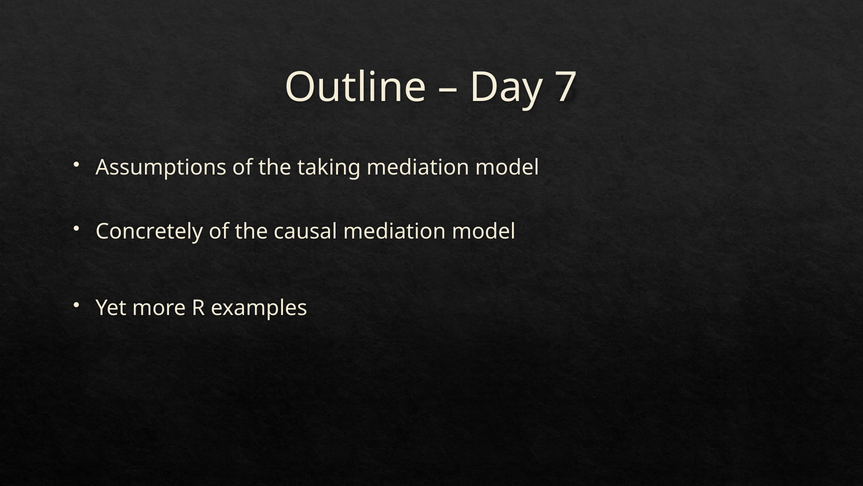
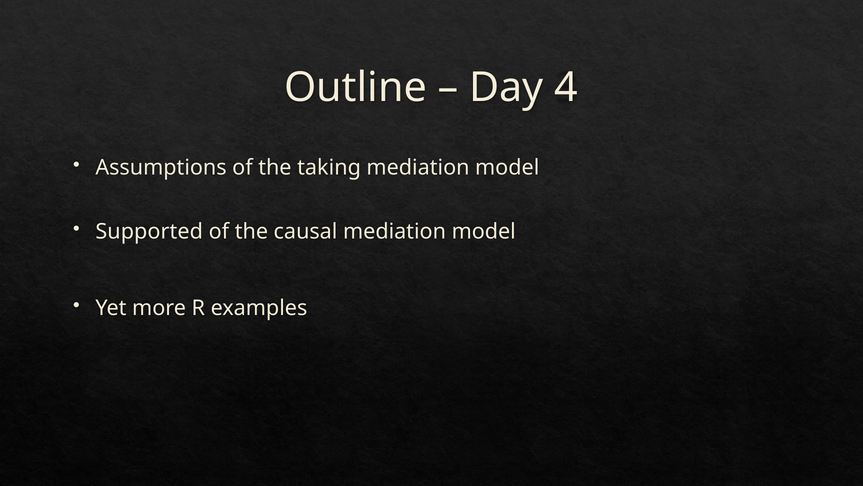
7: 7 -> 4
Concretely: Concretely -> Supported
